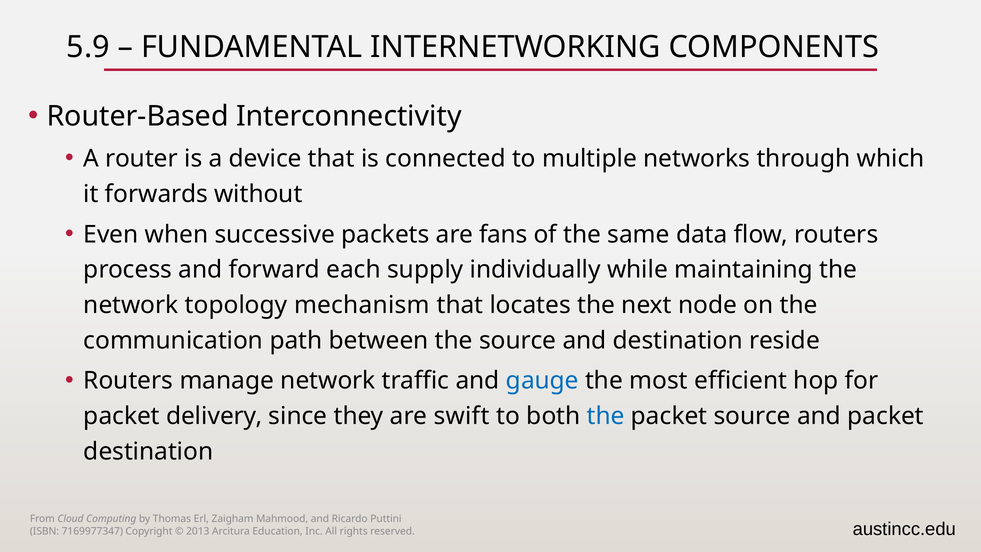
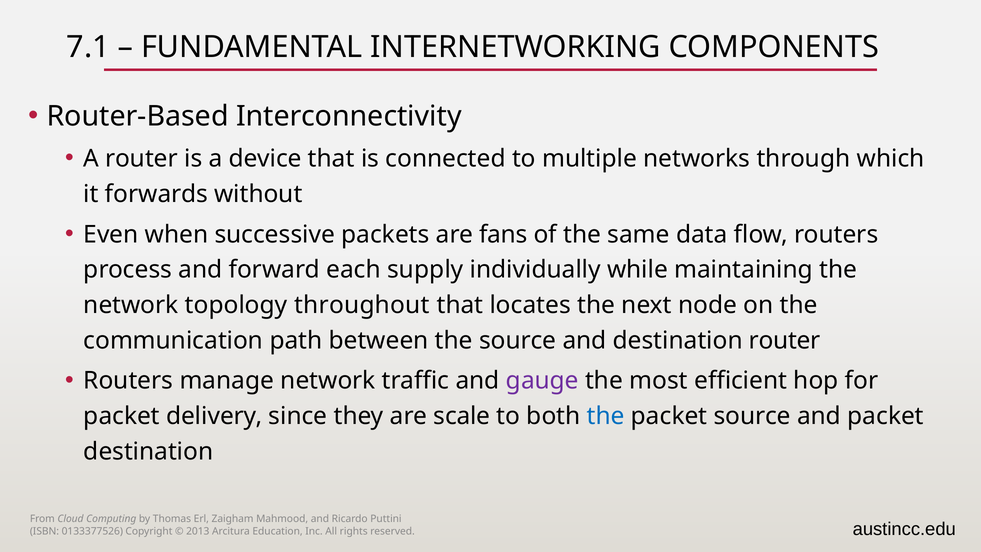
5.9: 5.9 -> 7.1
mechanism: mechanism -> throughout
destination reside: reside -> router
gauge colour: blue -> purple
swift: swift -> scale
7169977347: 7169977347 -> 0133377526
